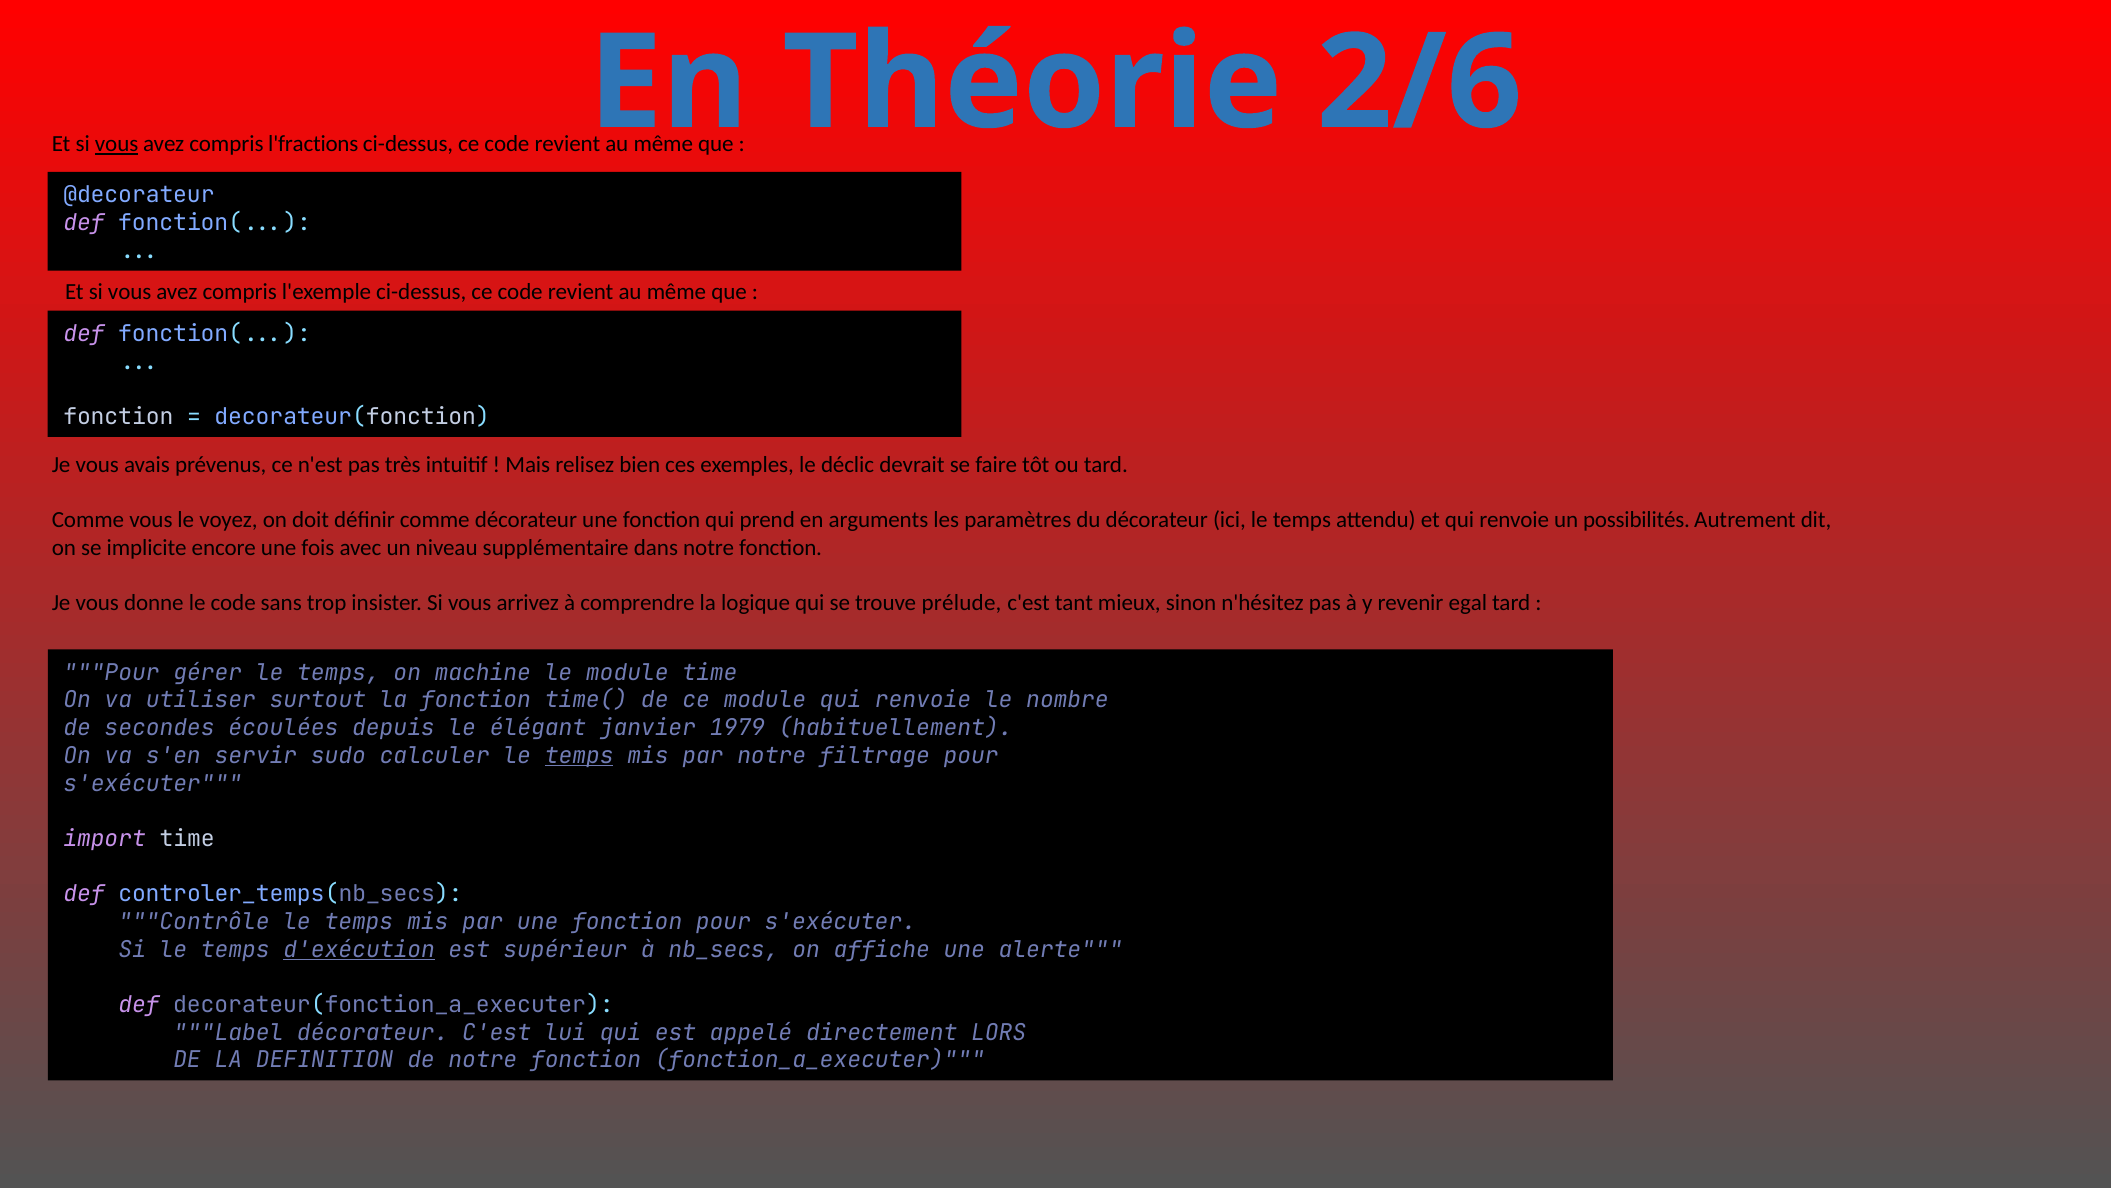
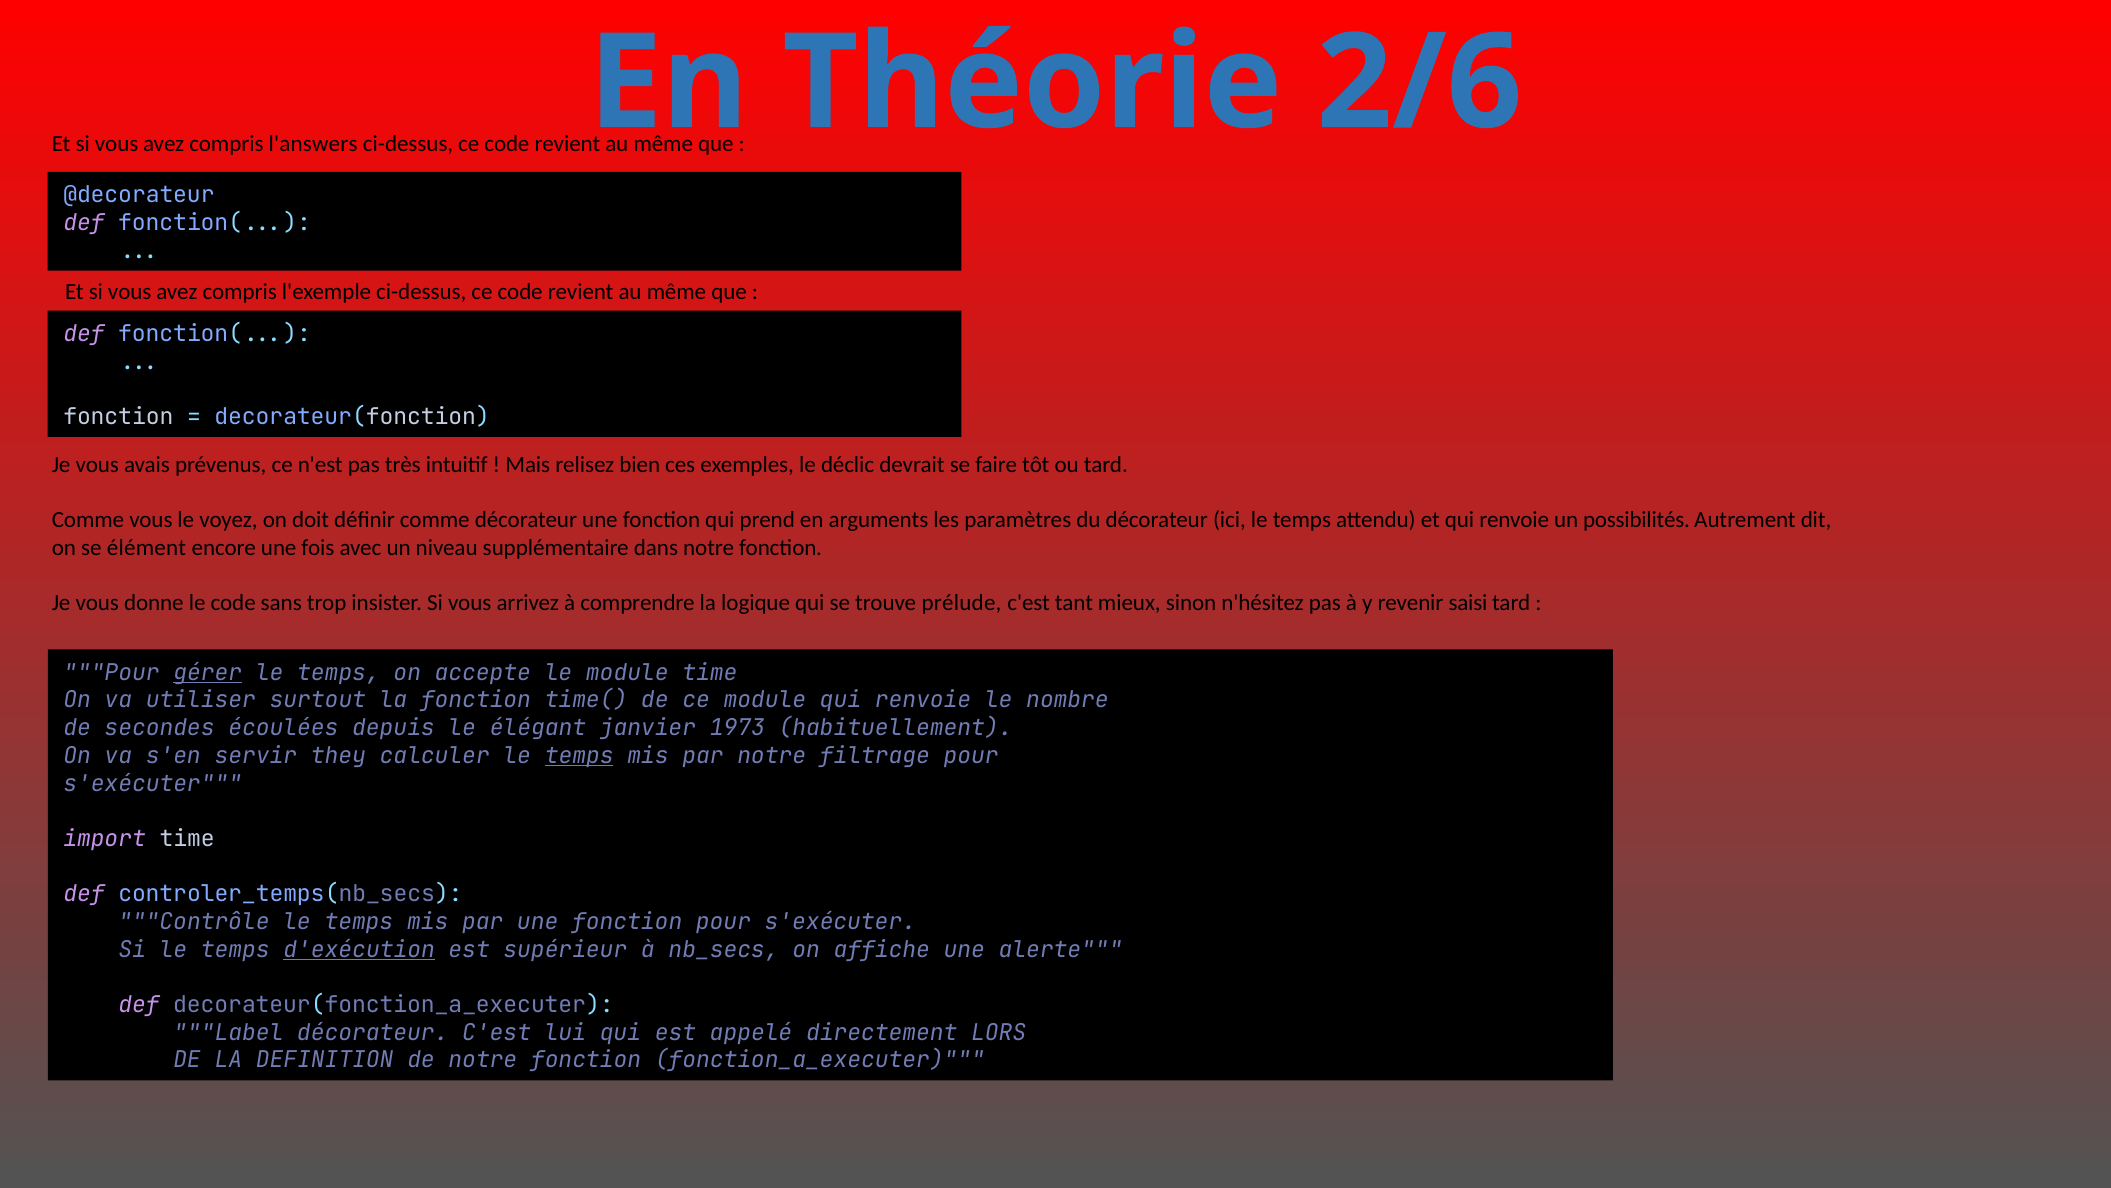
vous at (117, 144) underline: present -> none
l'fractions: l'fractions -> l'answers
implicite: implicite -> élément
egal: egal -> saisi
gérer underline: none -> present
machine: machine -> accepte
1979: 1979 -> 1973
sudo: sudo -> they
